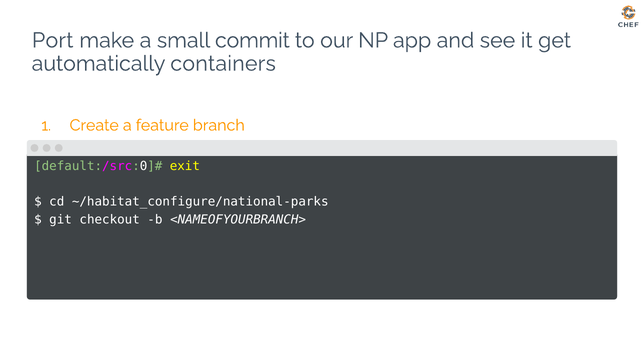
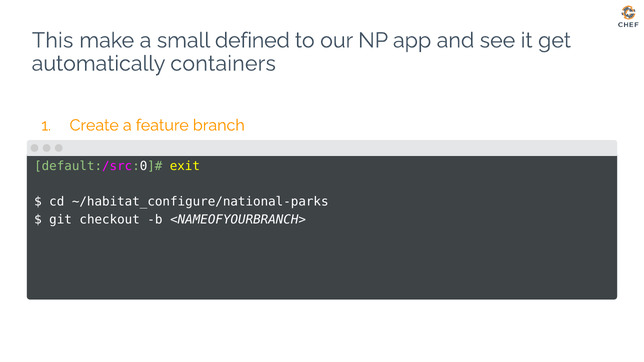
Port: Port -> This
commit: commit -> defined
